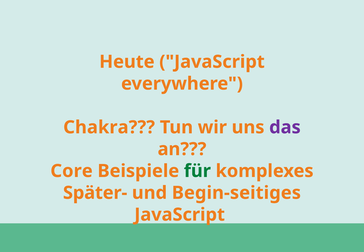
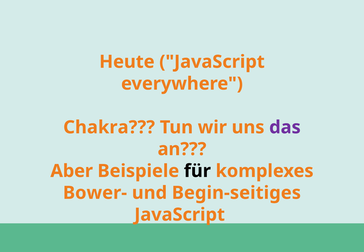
Core: Core -> Aber
für colour: green -> black
Später-: Später- -> Bower-
